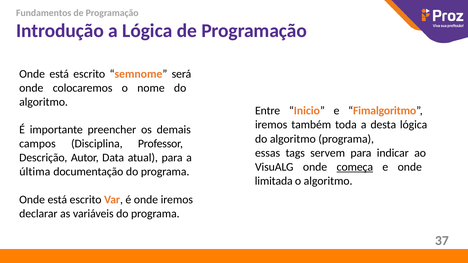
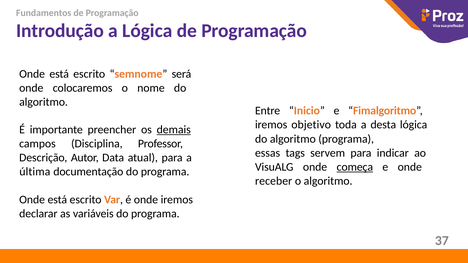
também: também -> objetivo
demais underline: none -> present
limitada: limitada -> receber
